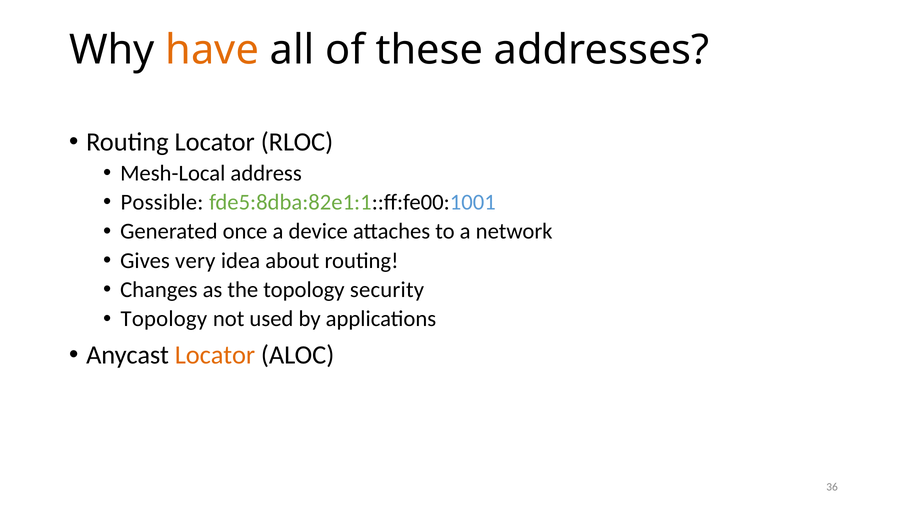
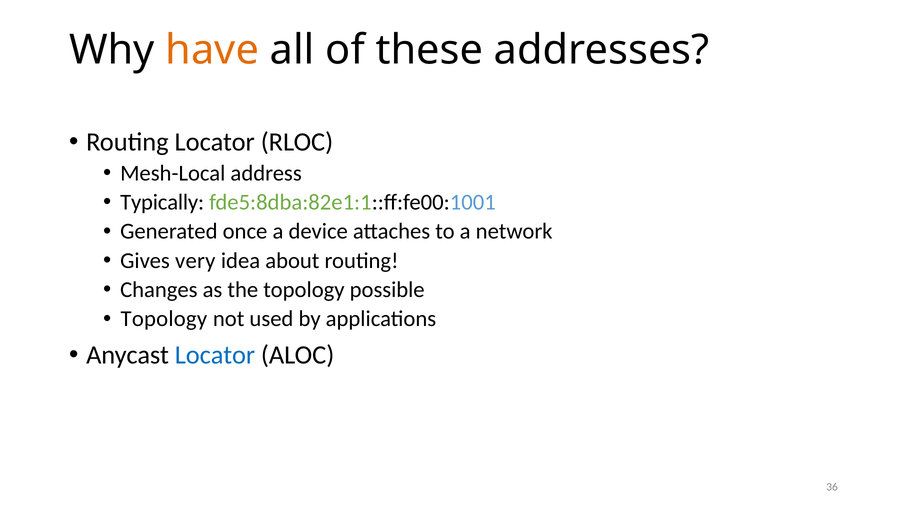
Possible: Possible -> Typically
security: security -> possible
Locator at (215, 355) colour: orange -> blue
